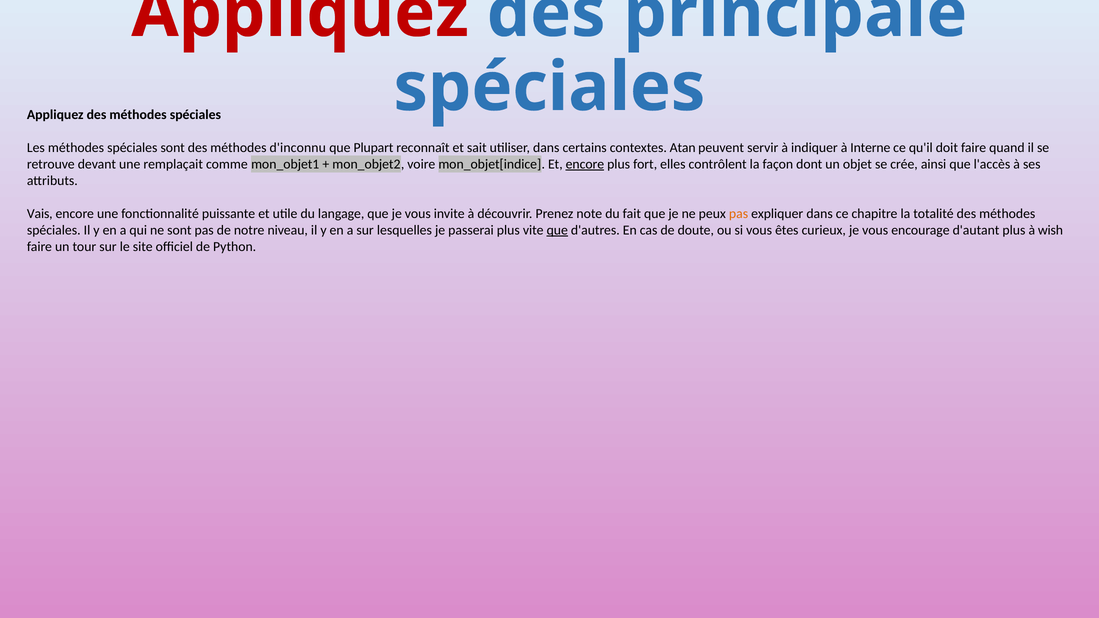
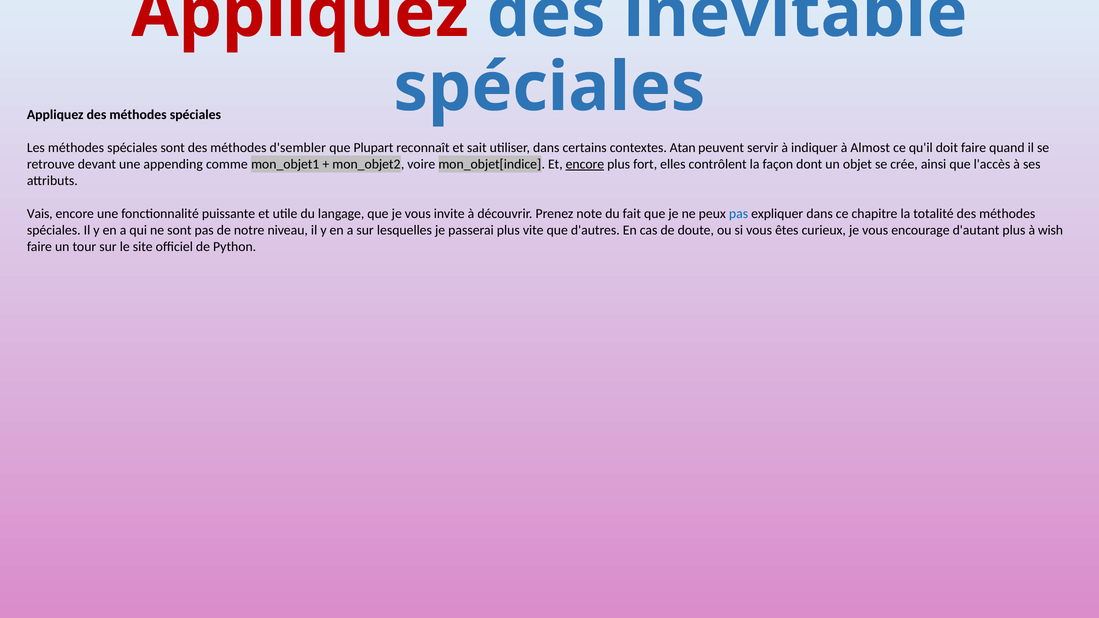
principale: principale -> inévitable
d'inconnu: d'inconnu -> d'sembler
Interne: Interne -> Almost
remplaçait: remplaçait -> appending
pas at (739, 214) colour: orange -> blue
que at (557, 230) underline: present -> none
